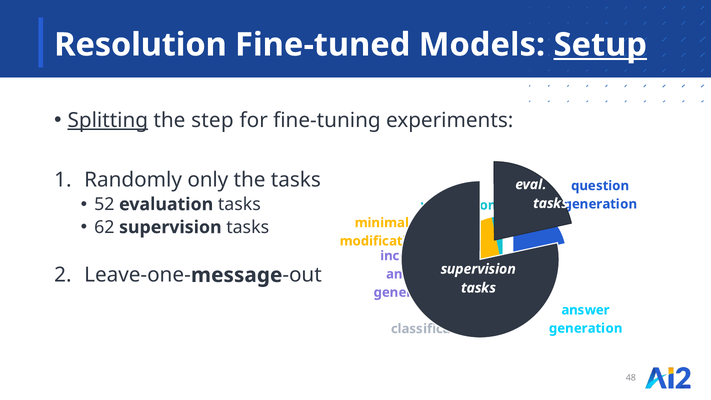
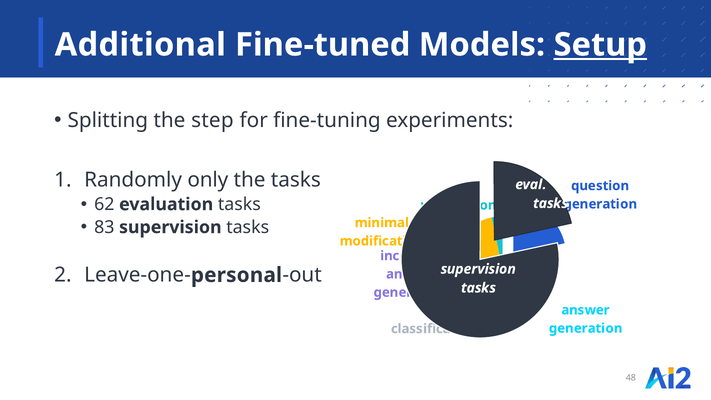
Resolution: Resolution -> Additional
Splitting underline: present -> none
52: 52 -> 62
62: 62 -> 83
message: message -> personal
